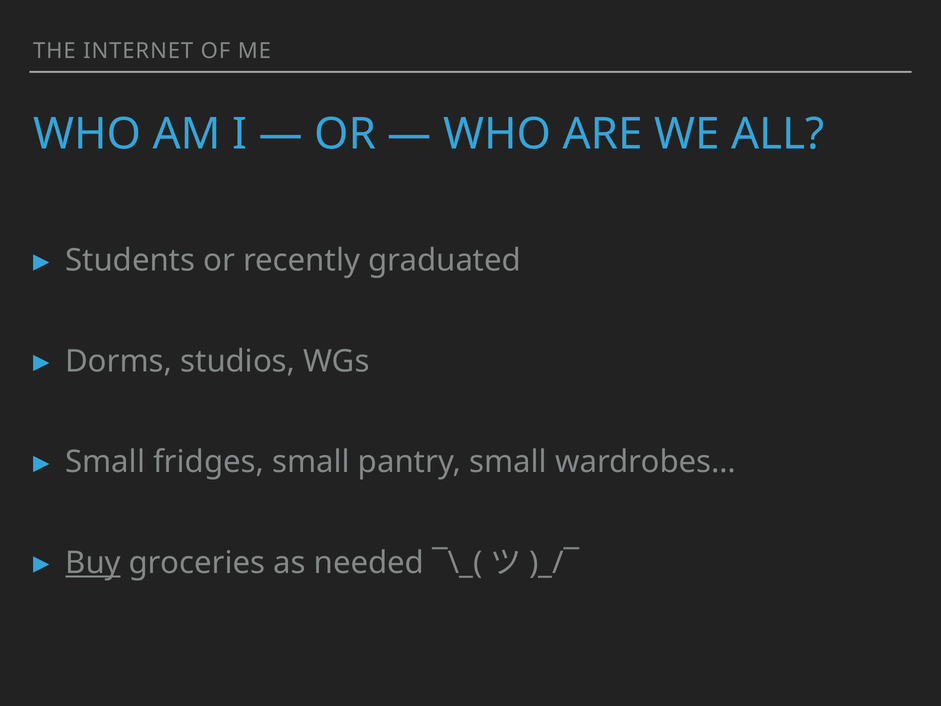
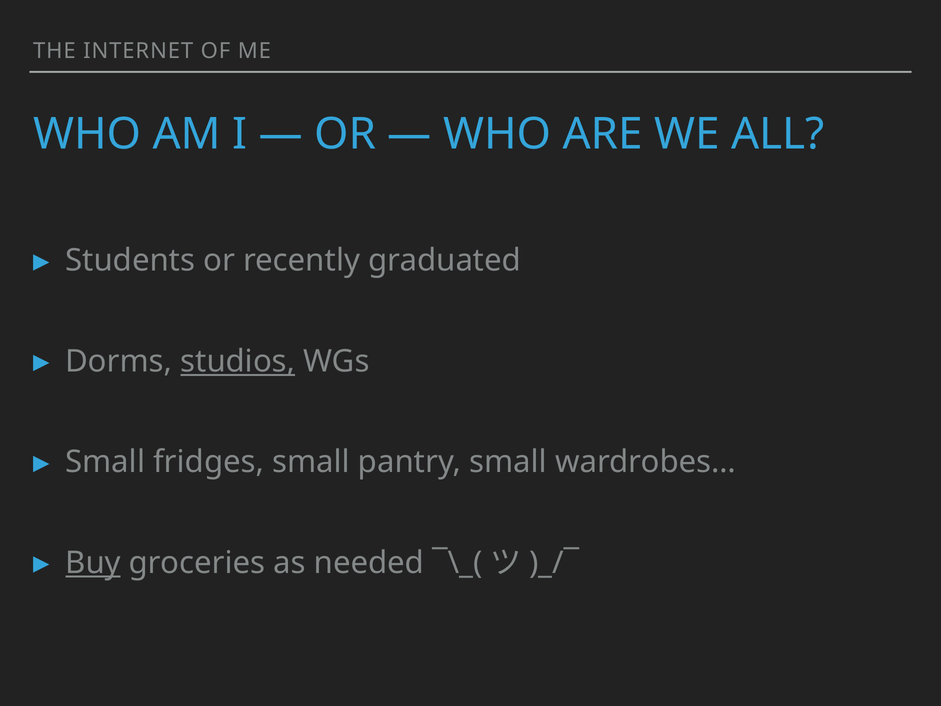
studios underline: none -> present
